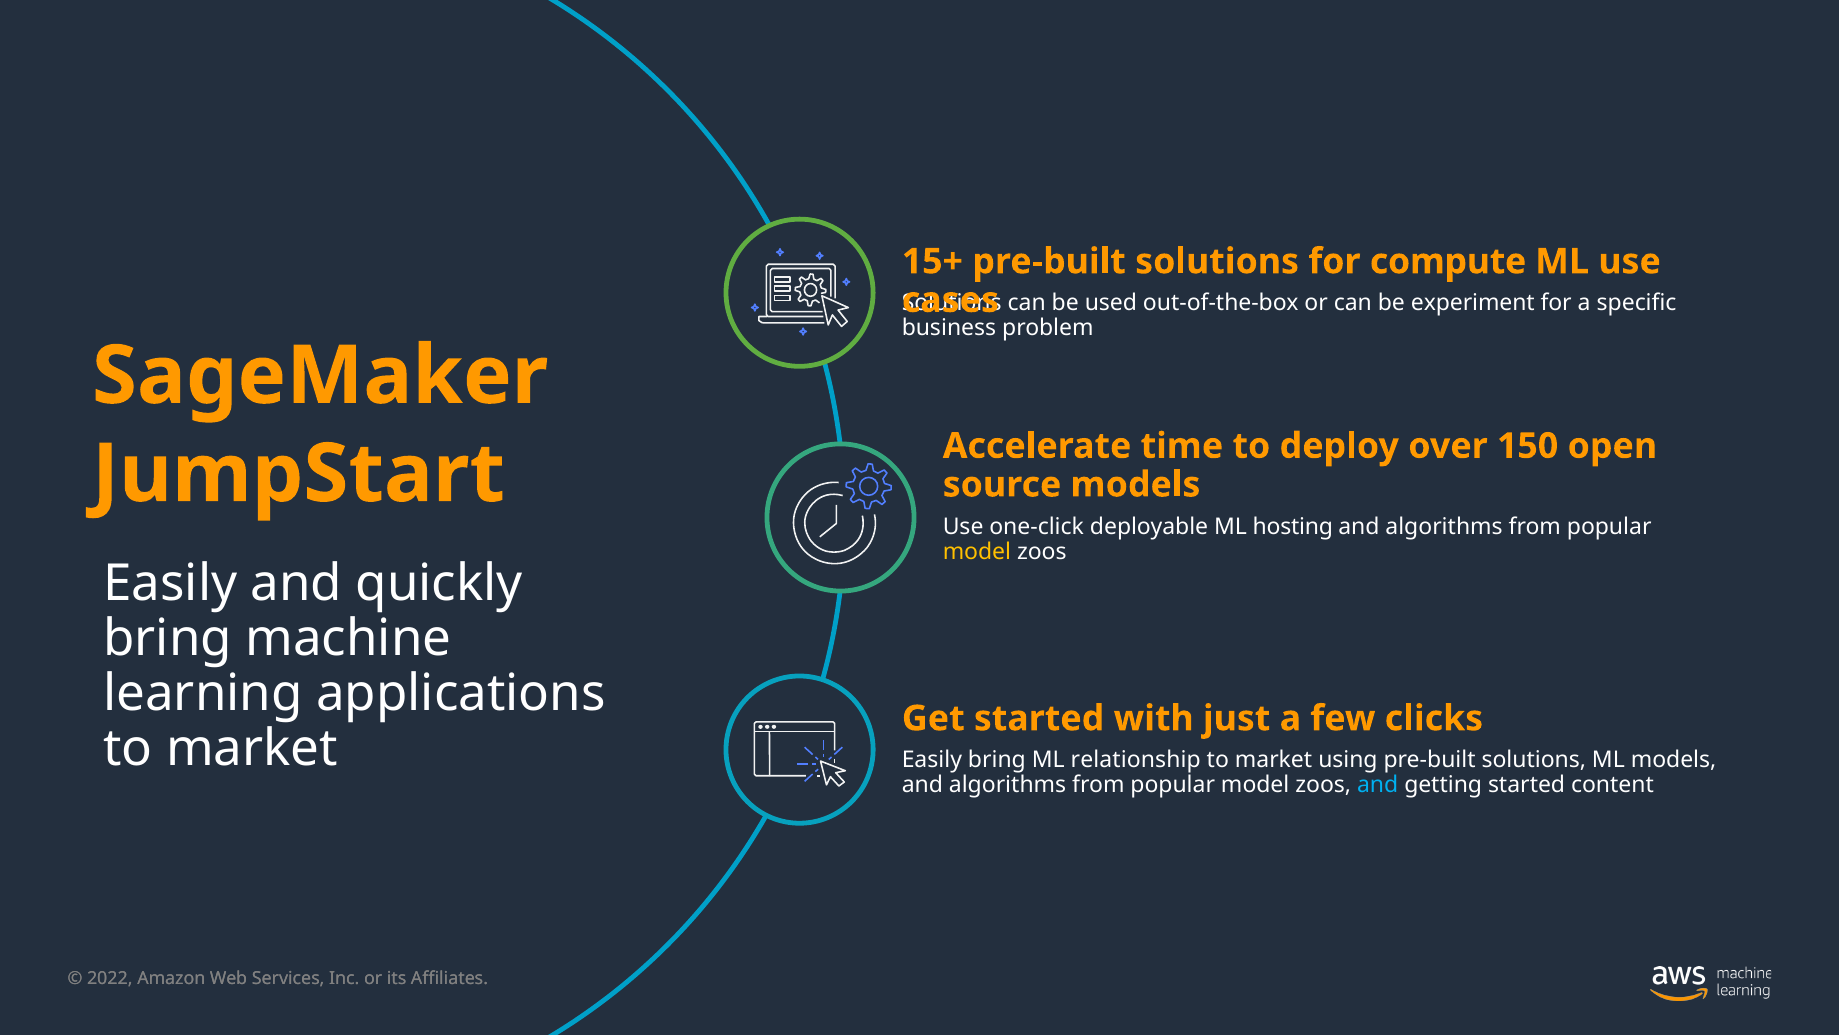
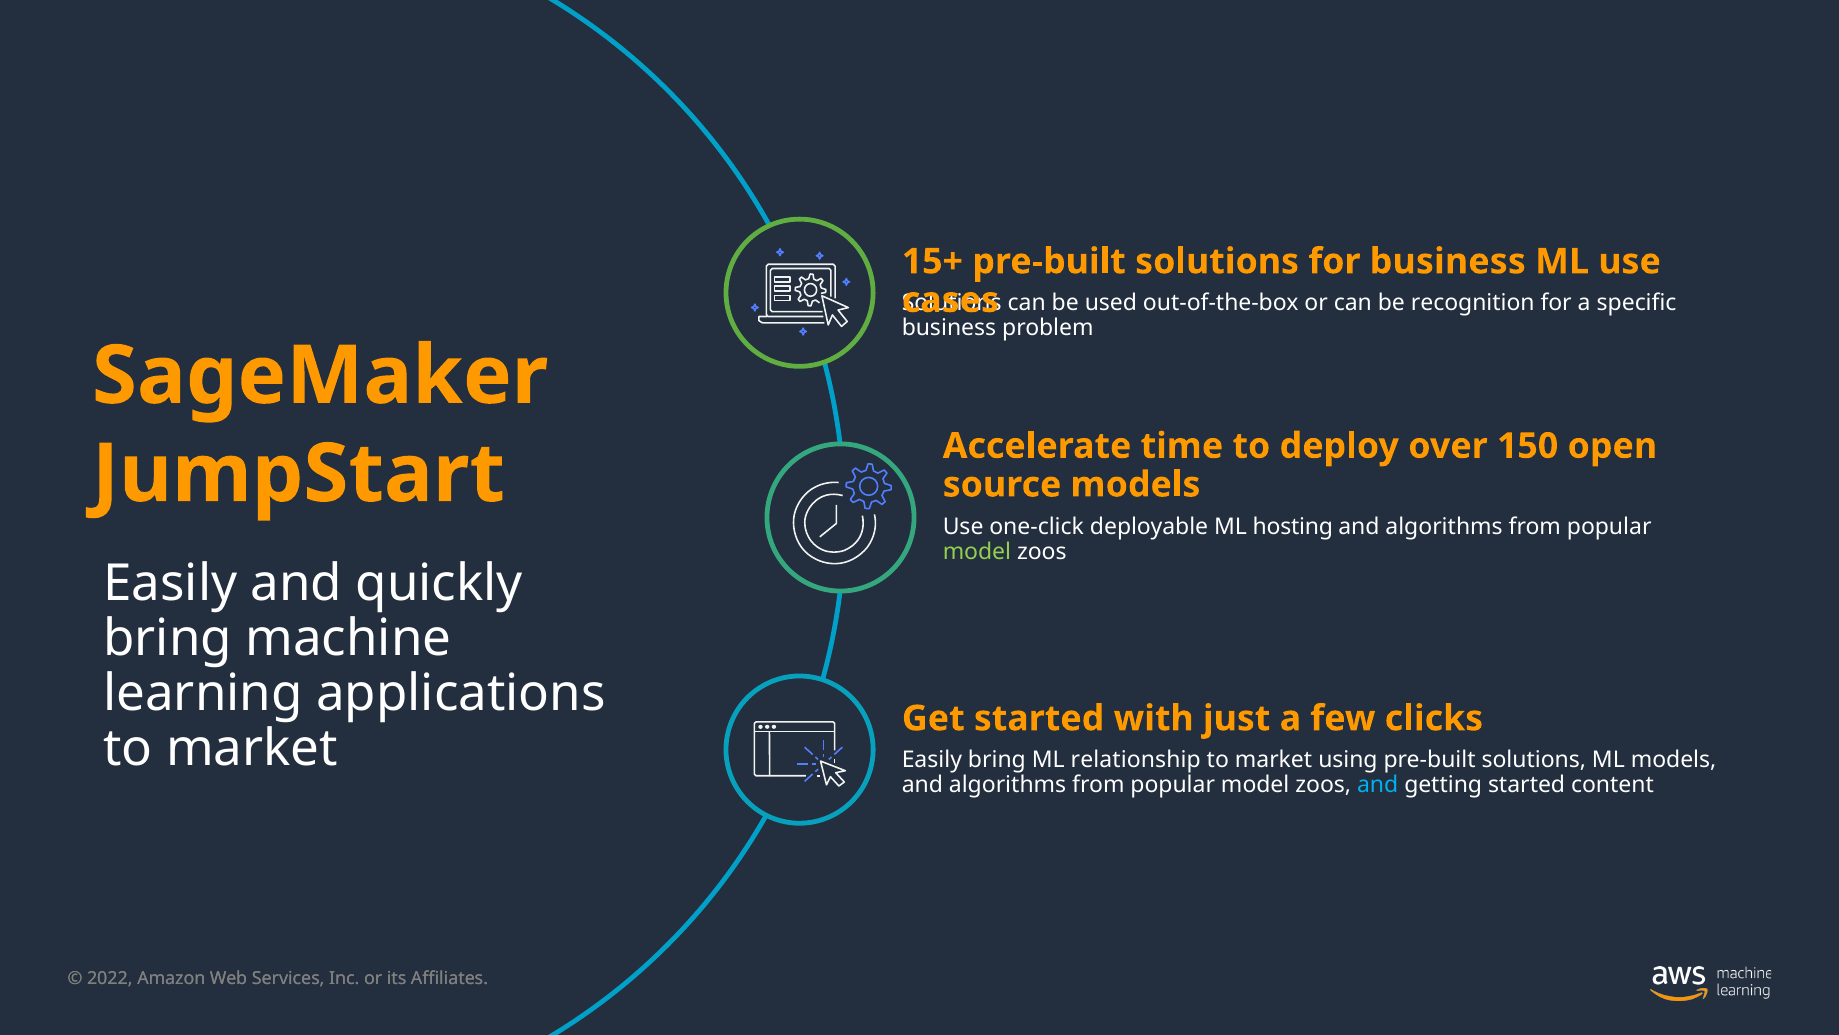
for compute: compute -> business
experiment: experiment -> recognition
model at (977, 552) colour: yellow -> light green
